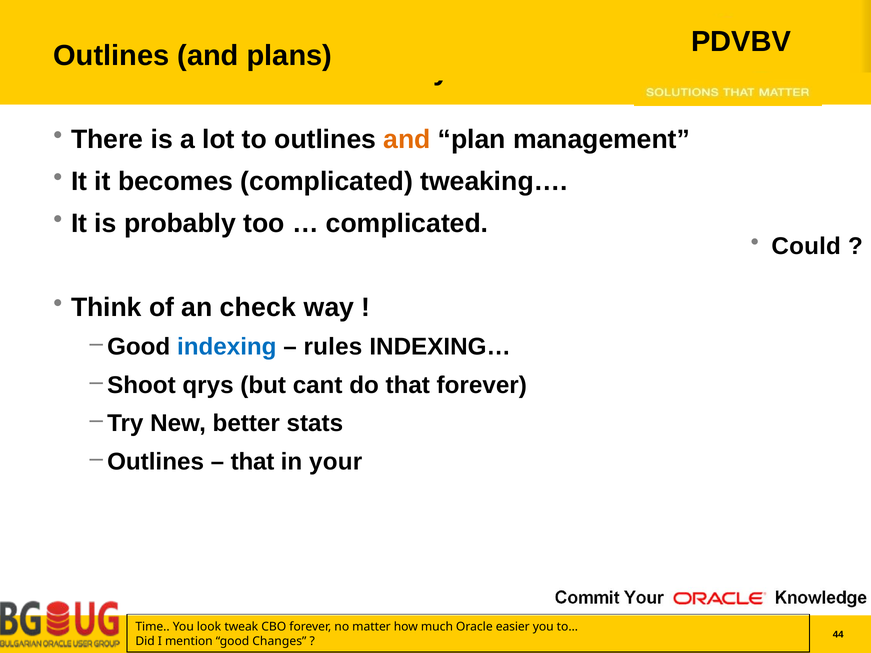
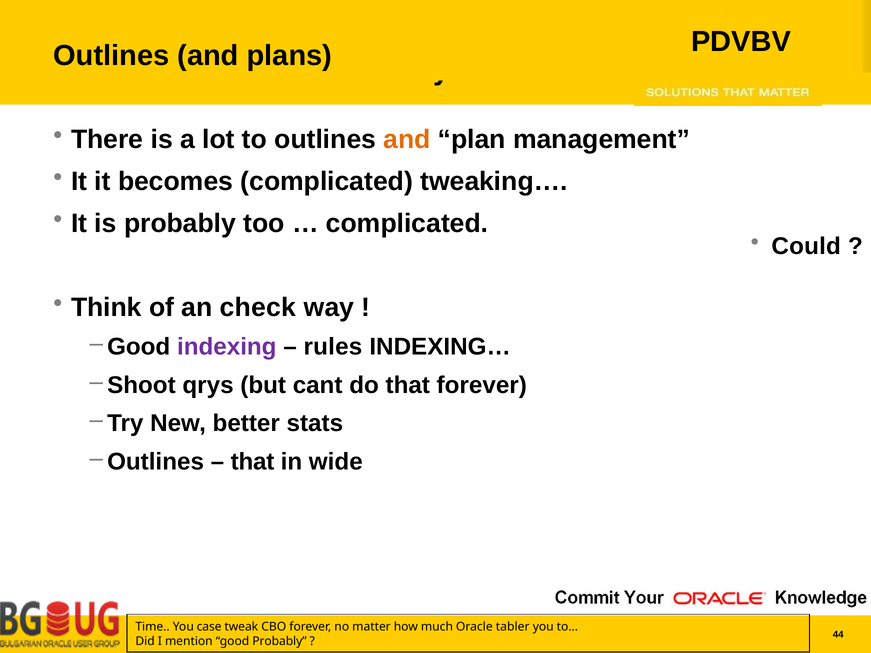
indexing colour: blue -> purple
your: your -> wide
look: look -> case
easier: easier -> tabler
good Changes: Changes -> Probably
